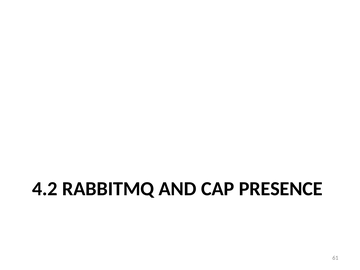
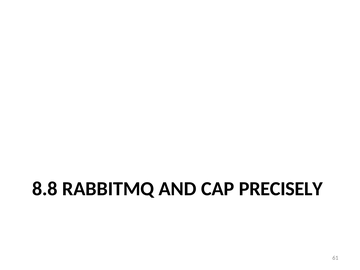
4.2: 4.2 -> 8.8
PRESENCE: PRESENCE -> PRECISELY
